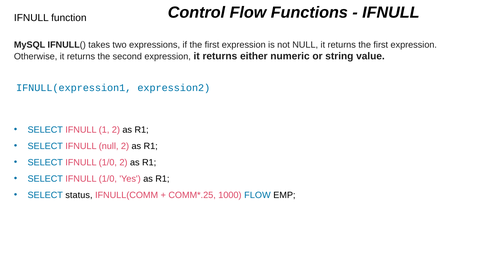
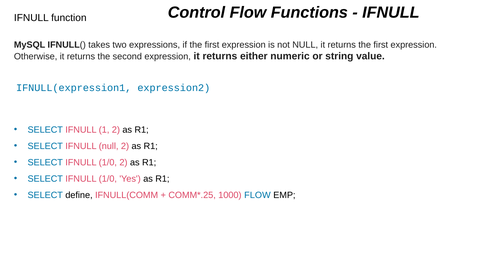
status: status -> define
